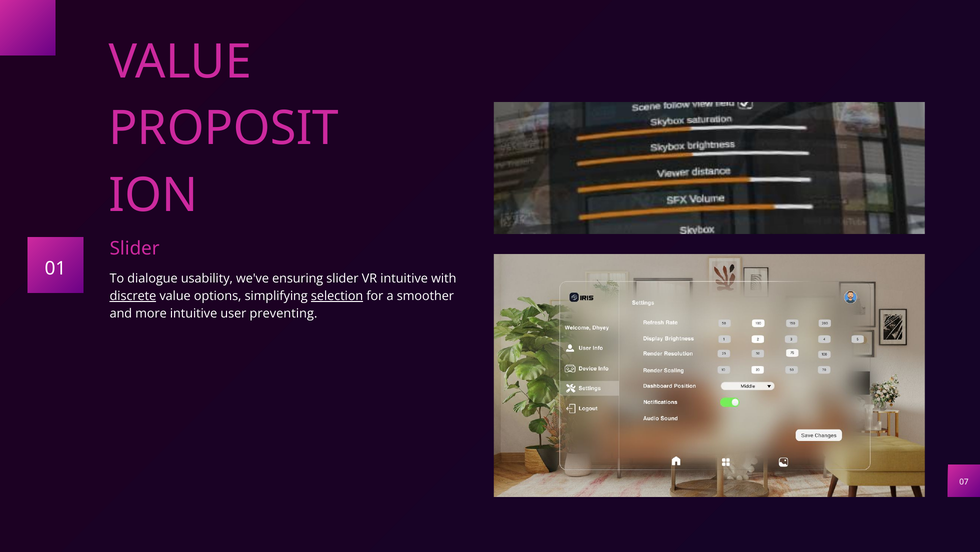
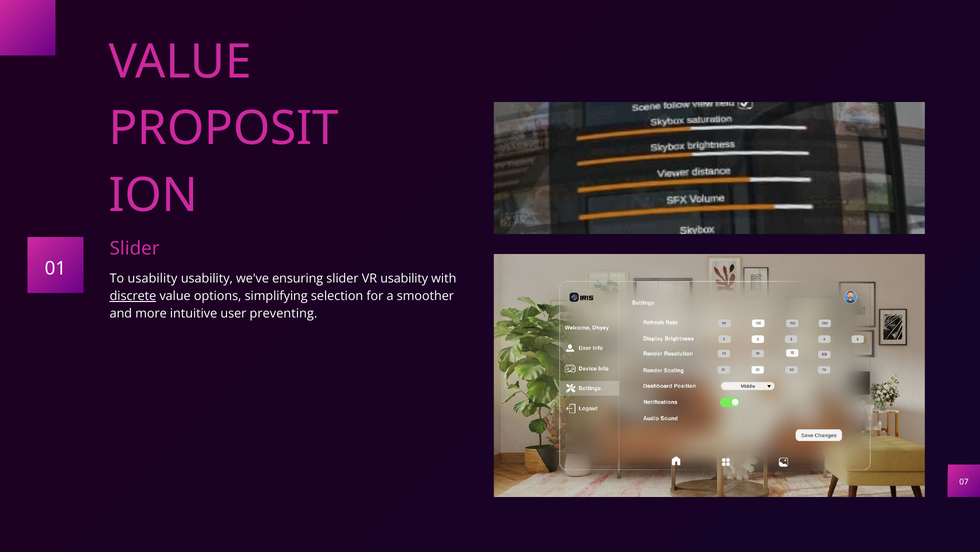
To dialogue: dialogue -> usability
VR intuitive: intuitive -> usability
selection underline: present -> none
